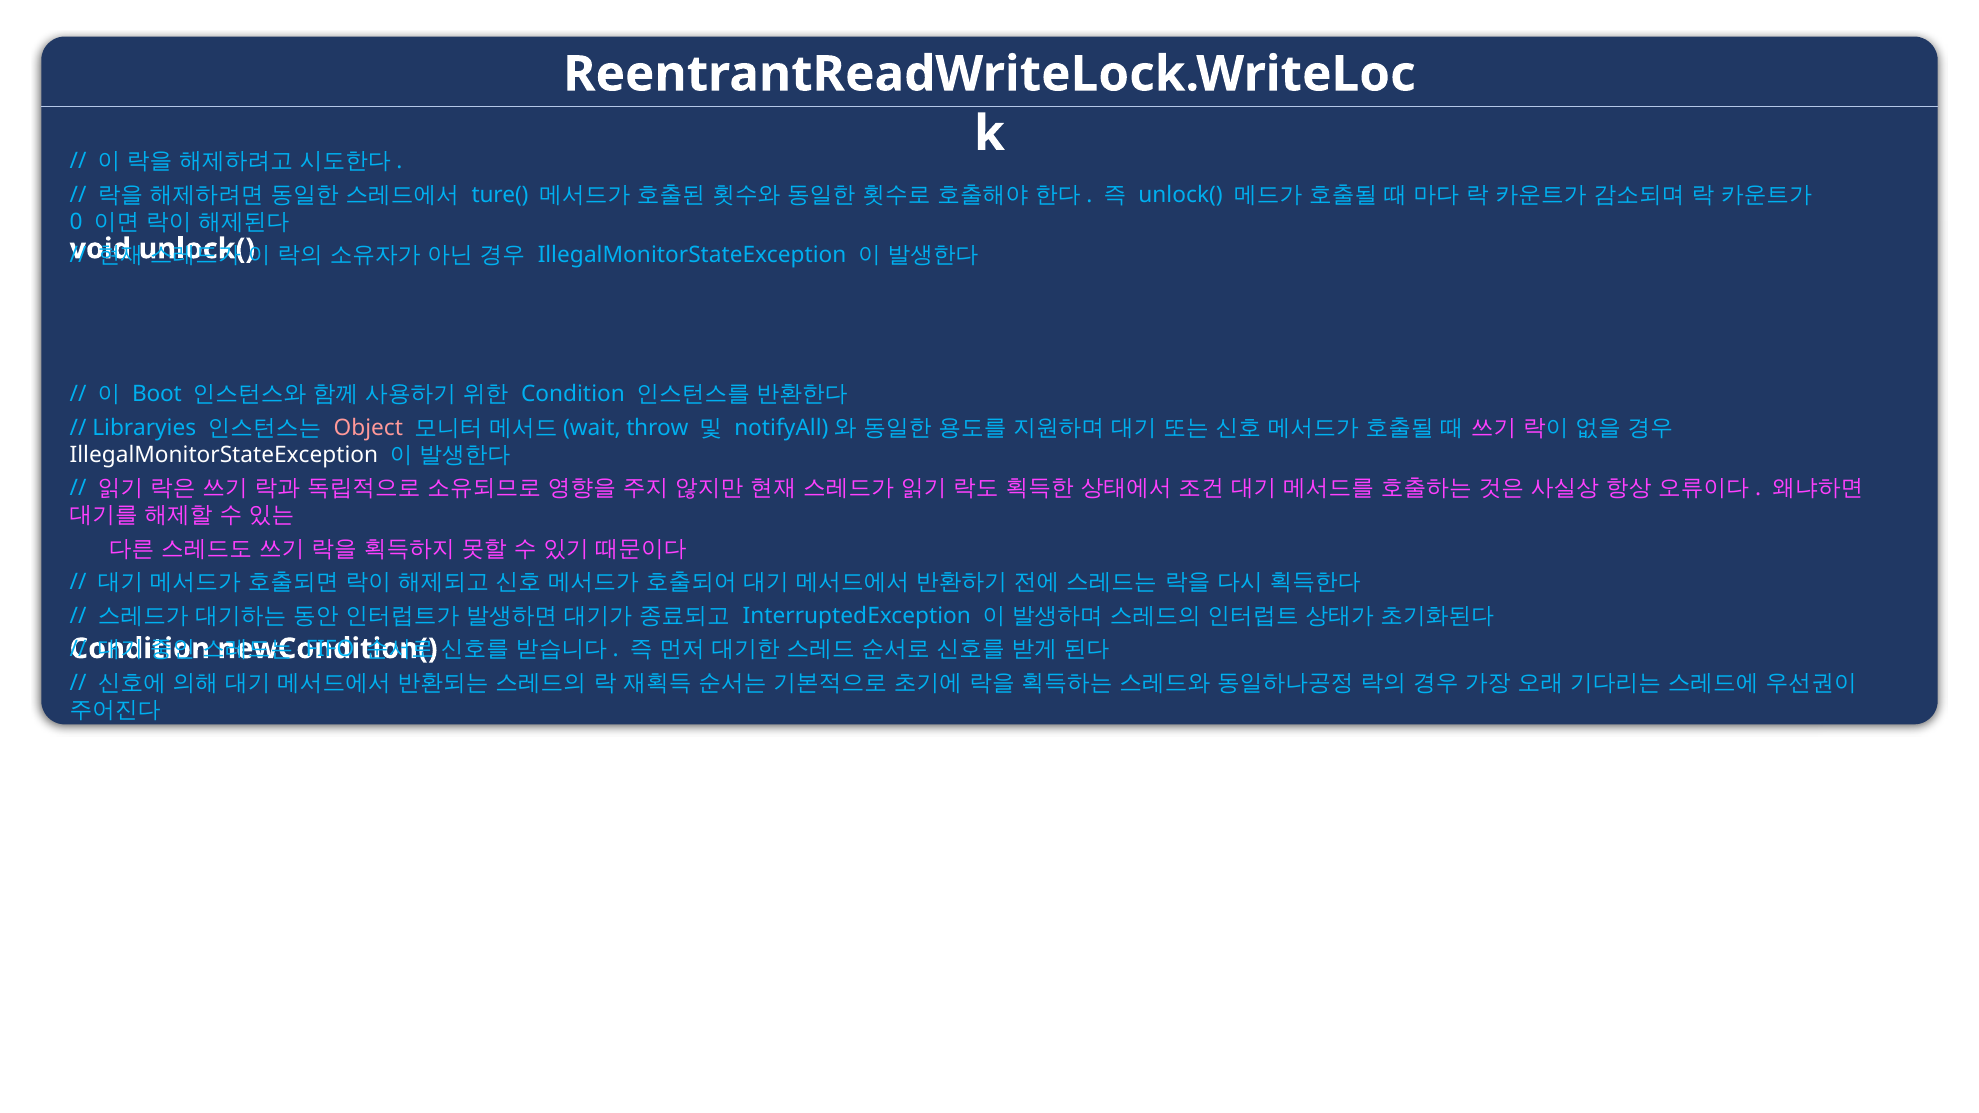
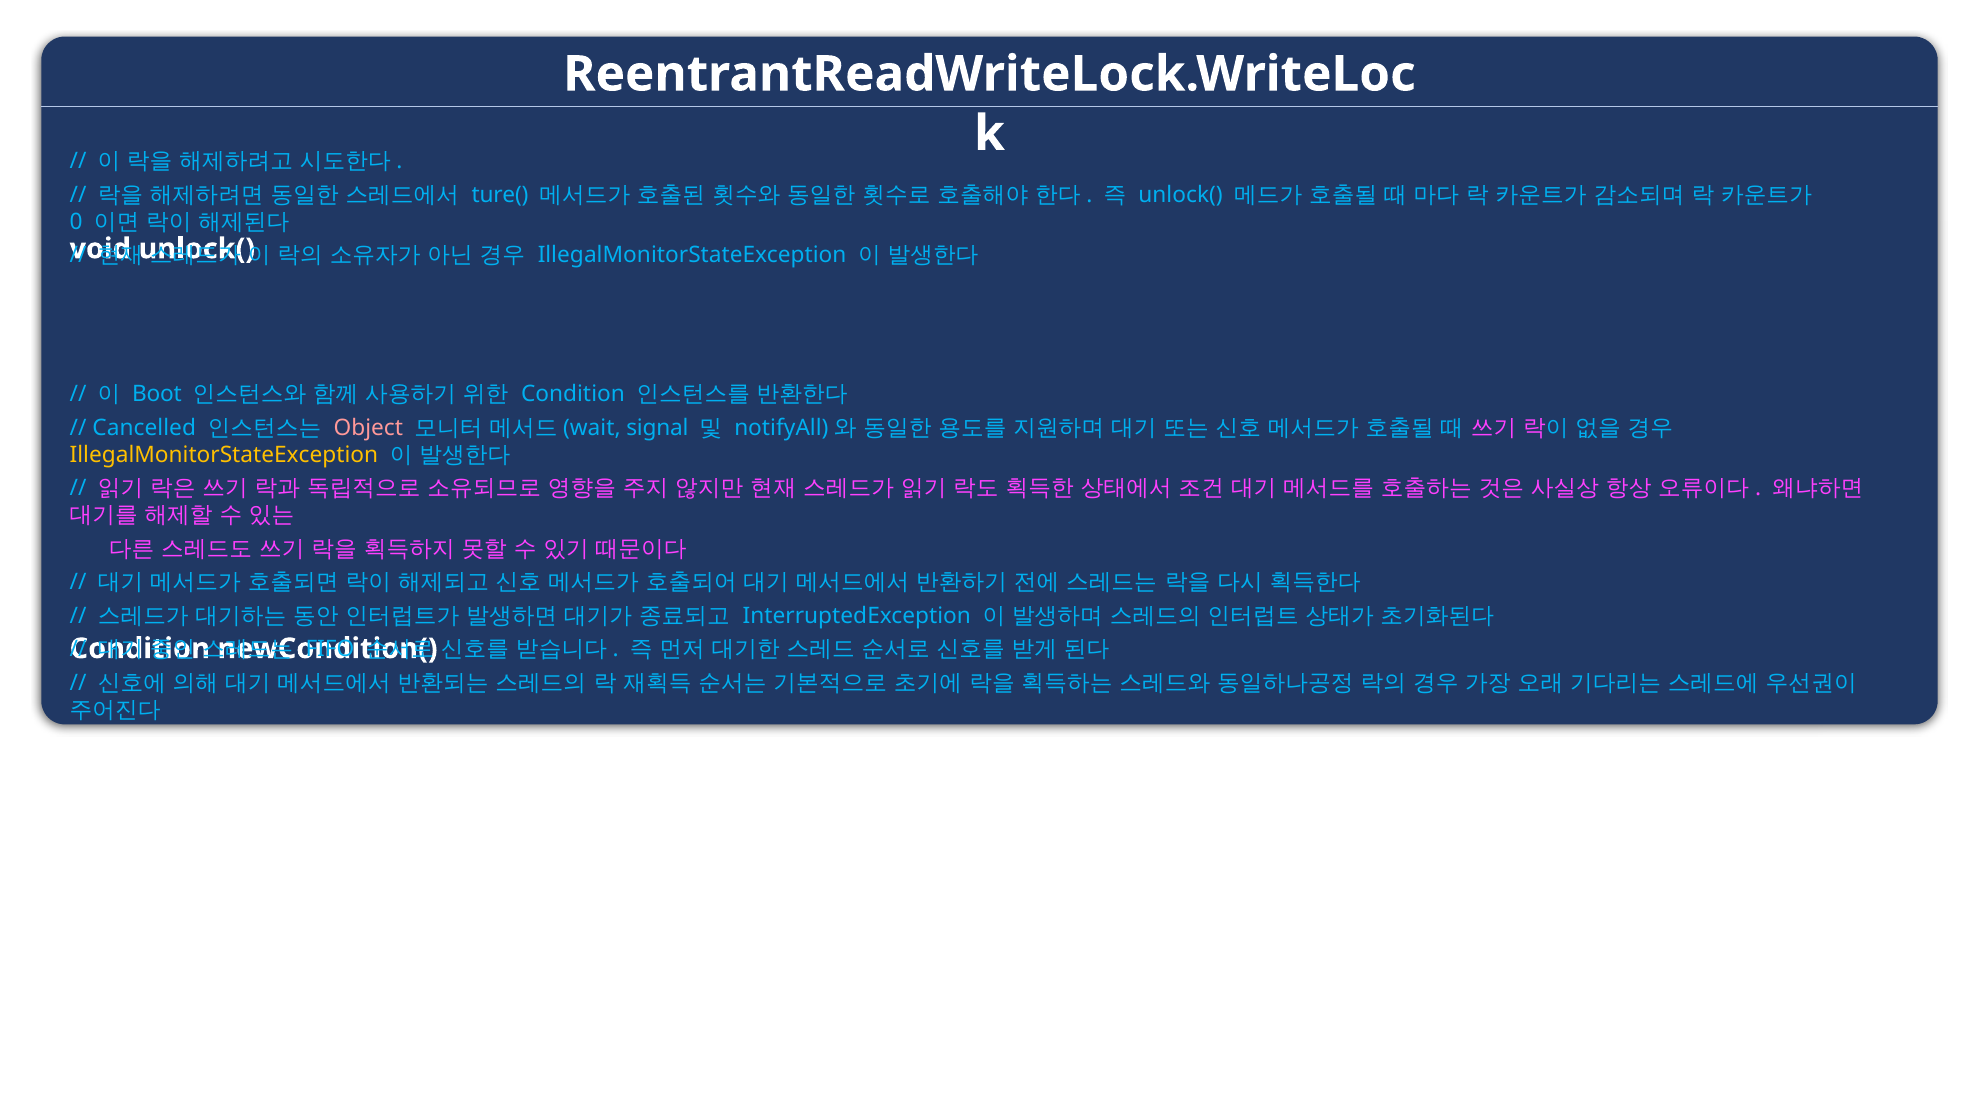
Libraryies: Libraryies -> Cancelled
throw: throw -> signal
IllegalMonitorStateException at (224, 455) colour: white -> yellow
